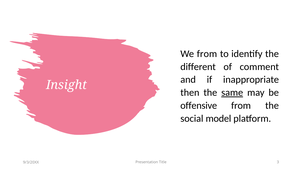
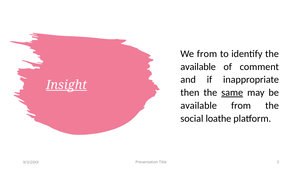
different at (198, 67): different -> available
Insight underline: none -> present
offensive at (199, 105): offensive -> available
model: model -> loathe
